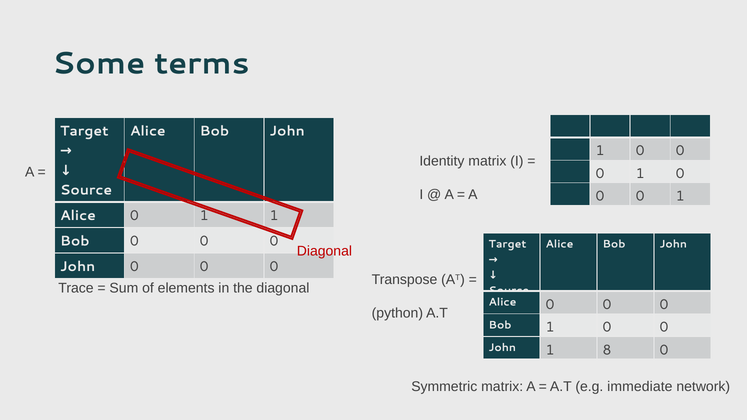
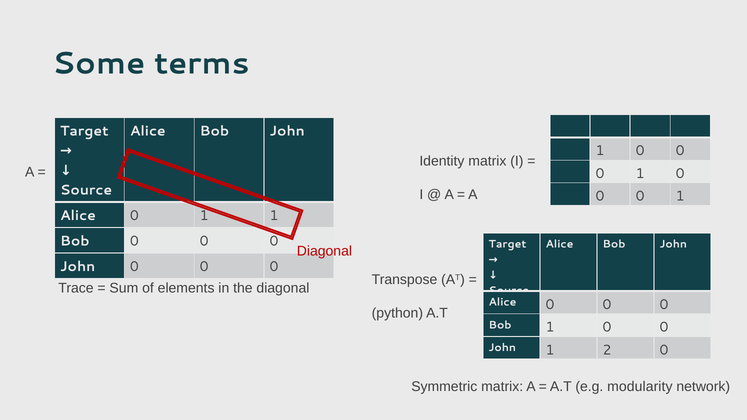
8: 8 -> 2
immediate: immediate -> modularity
